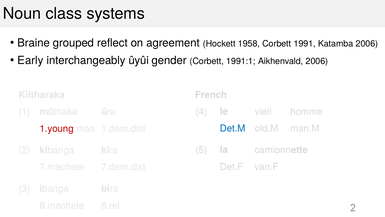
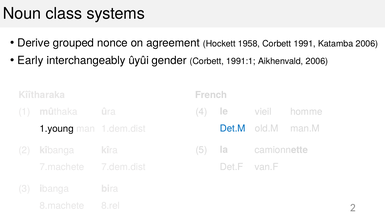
Braine: Braine -> Derive
reflect: reflect -> nonce
1.young colour: red -> black
